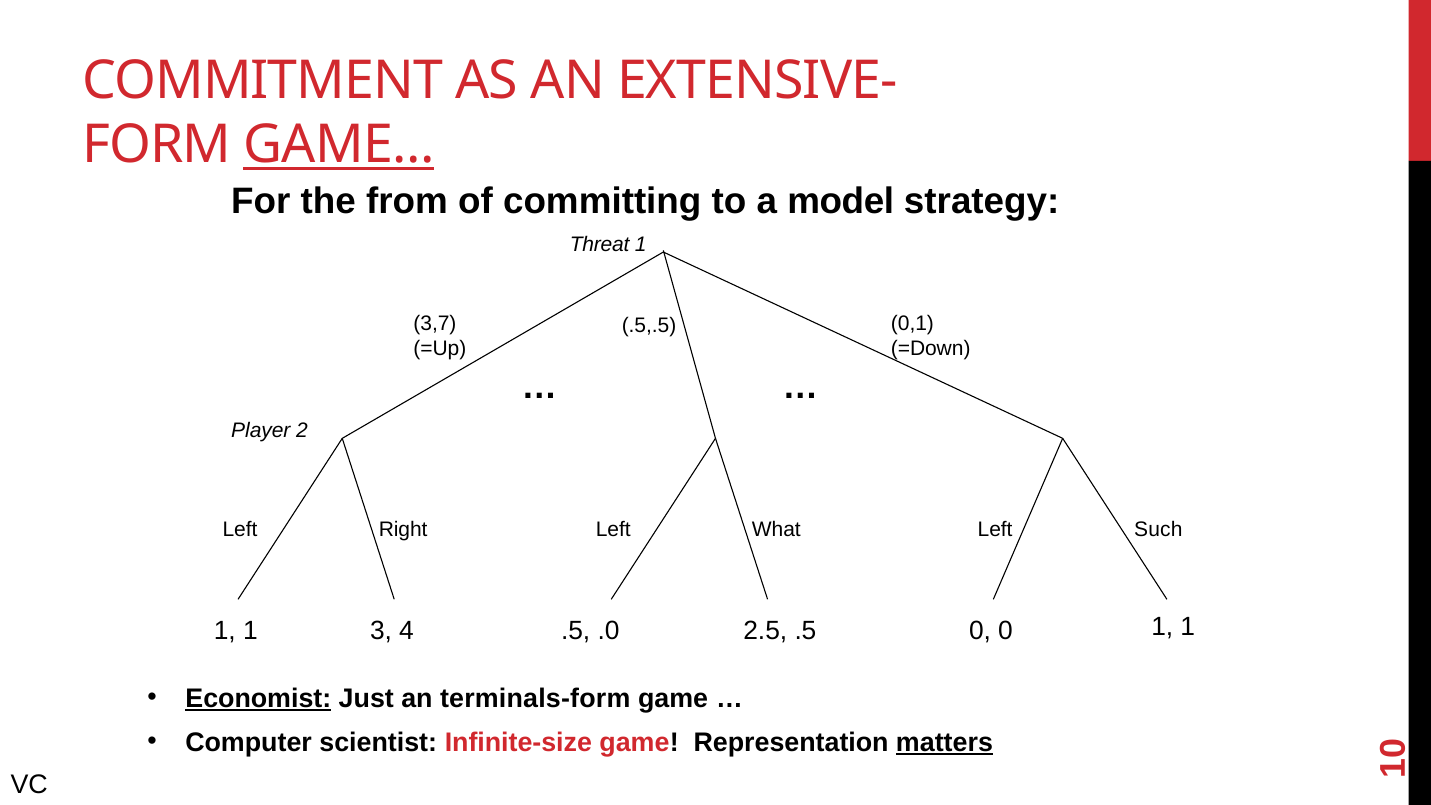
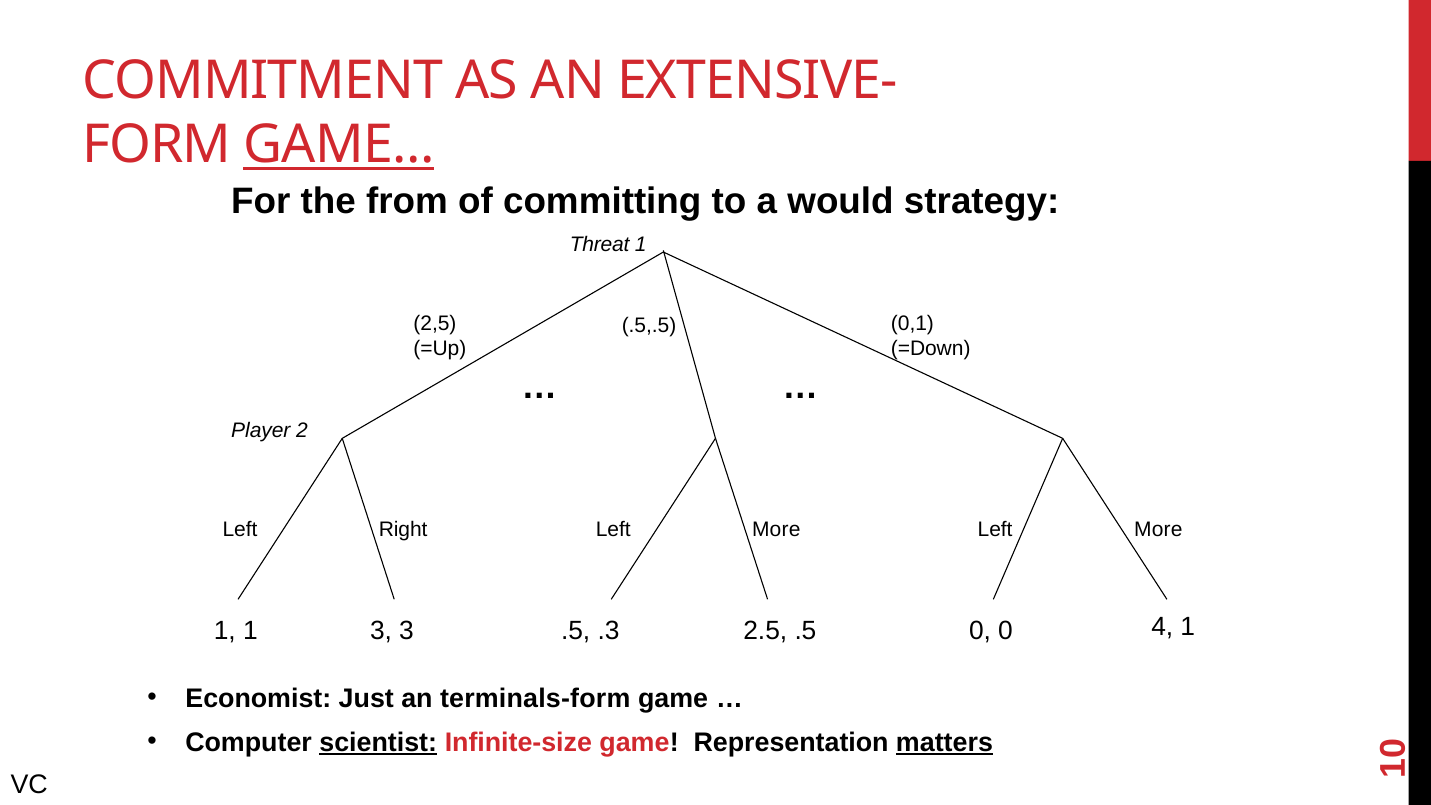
model: model -> would
3,7: 3,7 -> 2,5
What at (776, 529): What -> More
Left Left Such: Such -> More
3 4: 4 -> 3
.0: .0 -> .3
0 1: 1 -> 4
Economist underline: present -> none
scientist underline: none -> present
